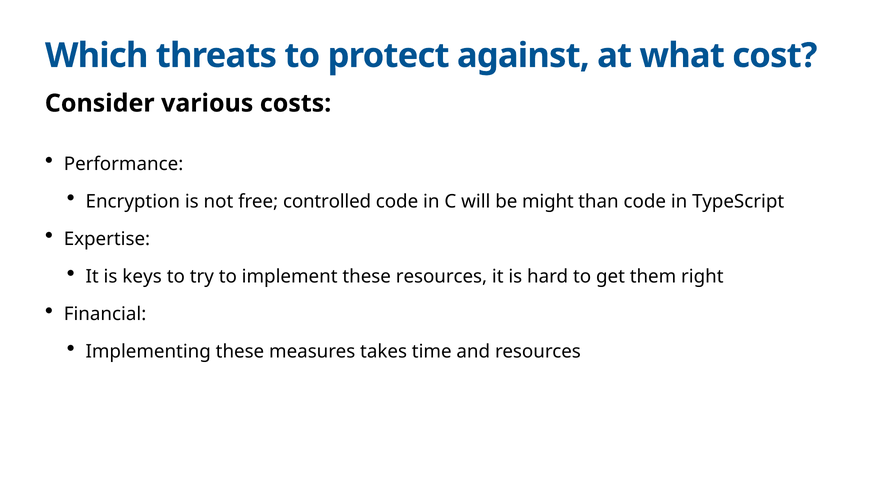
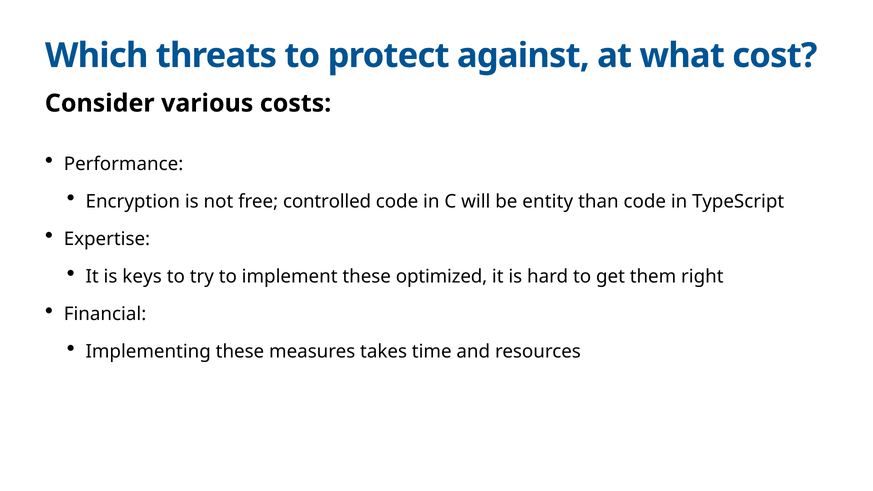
might: might -> entity
these resources: resources -> optimized
